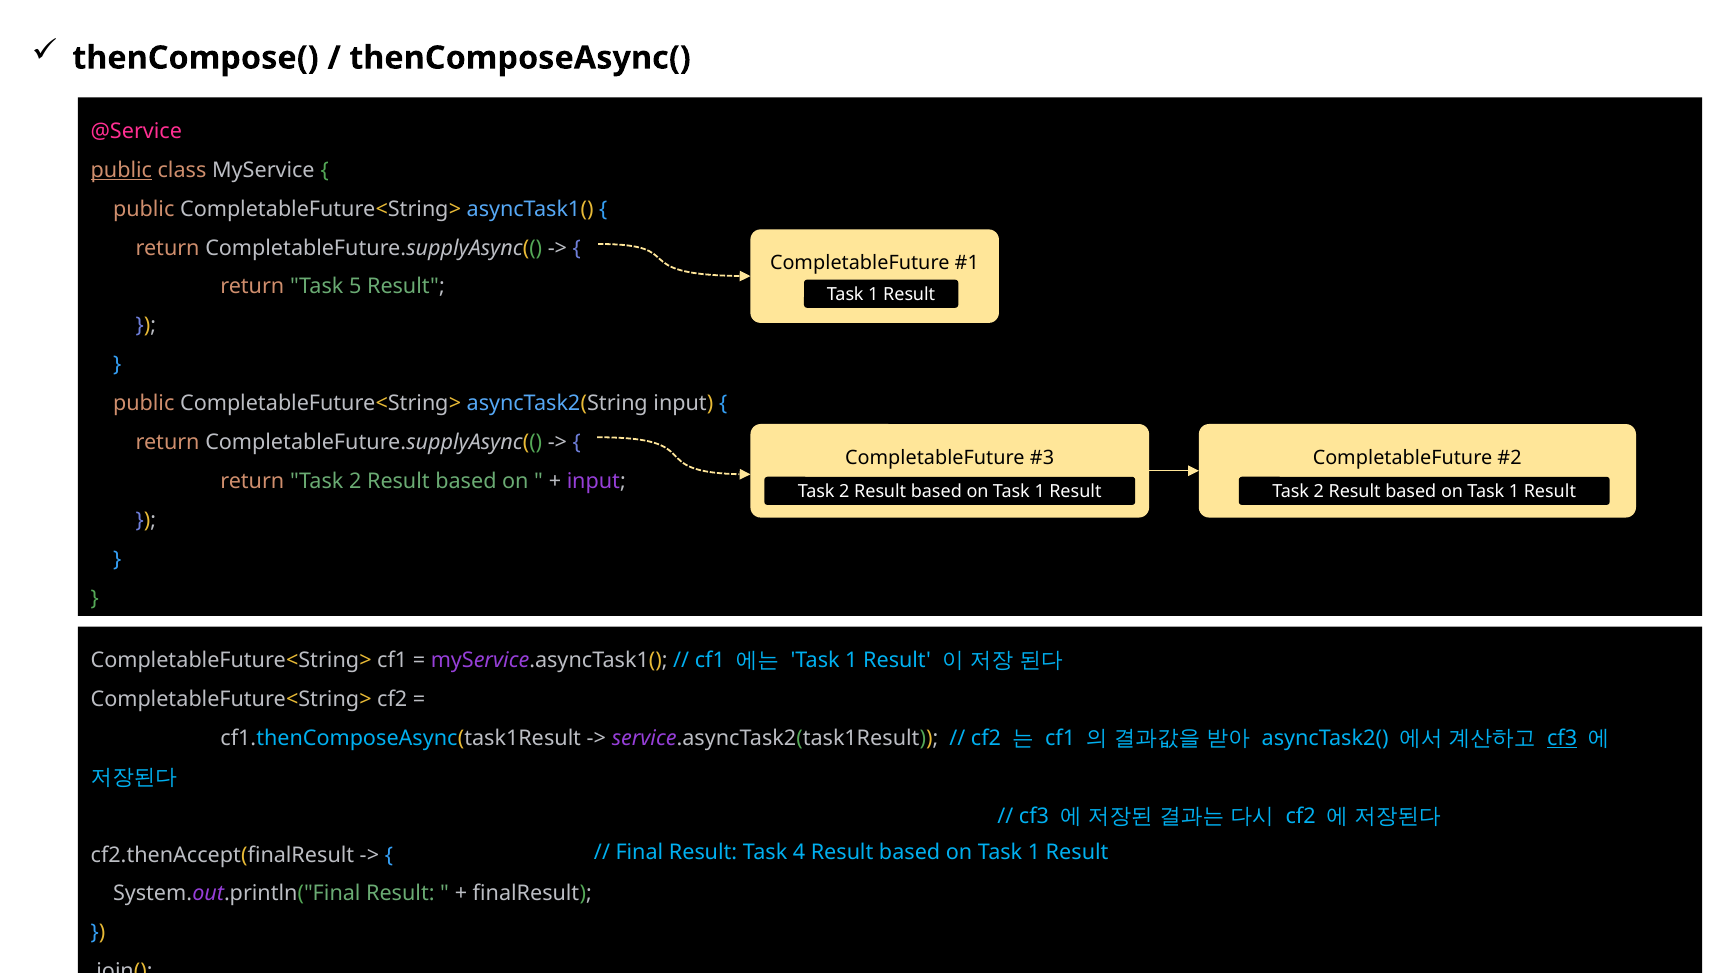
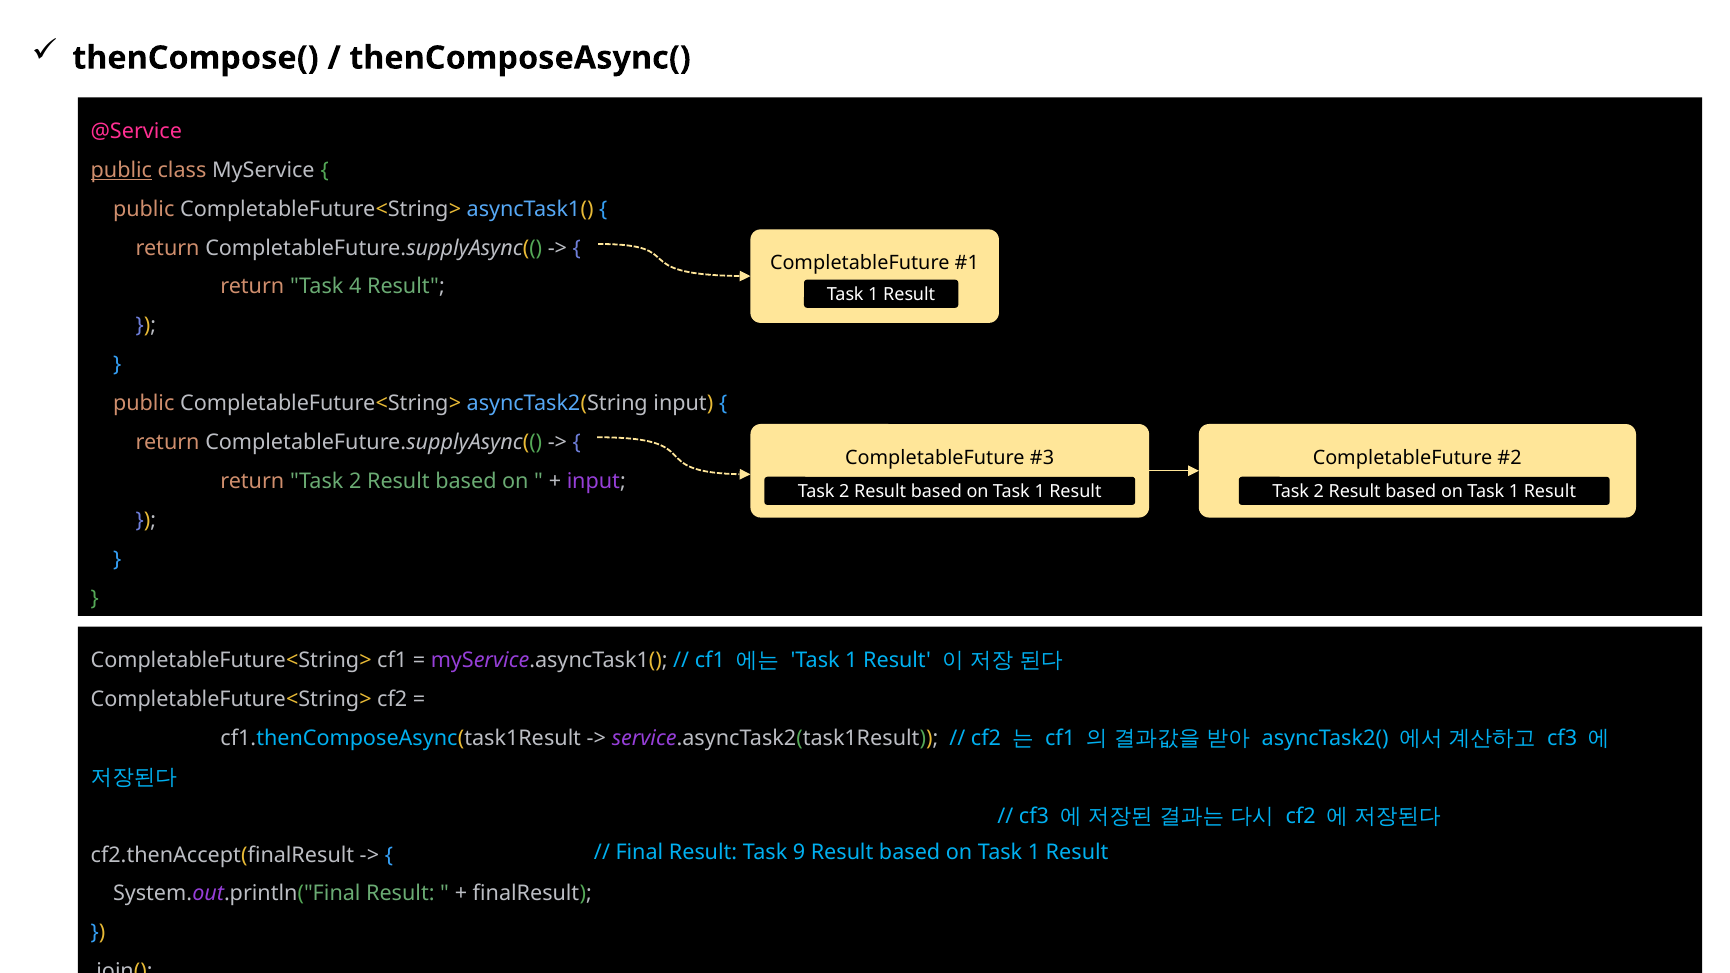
5: 5 -> 4
cf3 at (1562, 738) underline: present -> none
4: 4 -> 9
